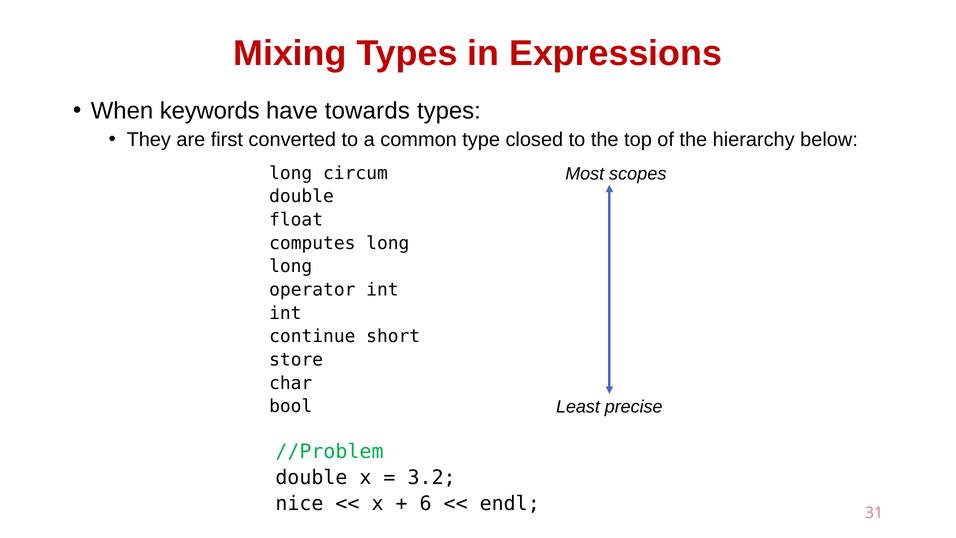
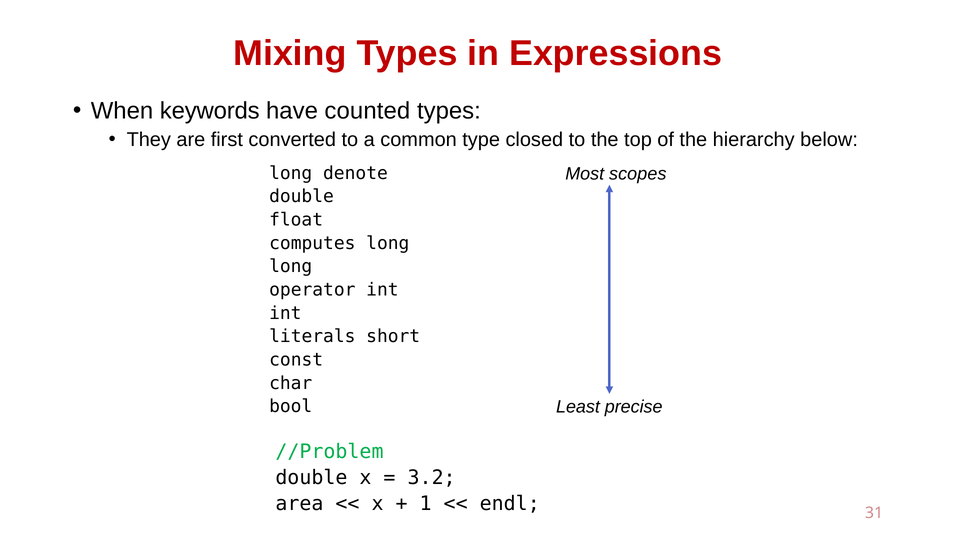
towards: towards -> counted
circum: circum -> denote
continue: continue -> literals
store: store -> const
nice: nice -> area
6: 6 -> 1
